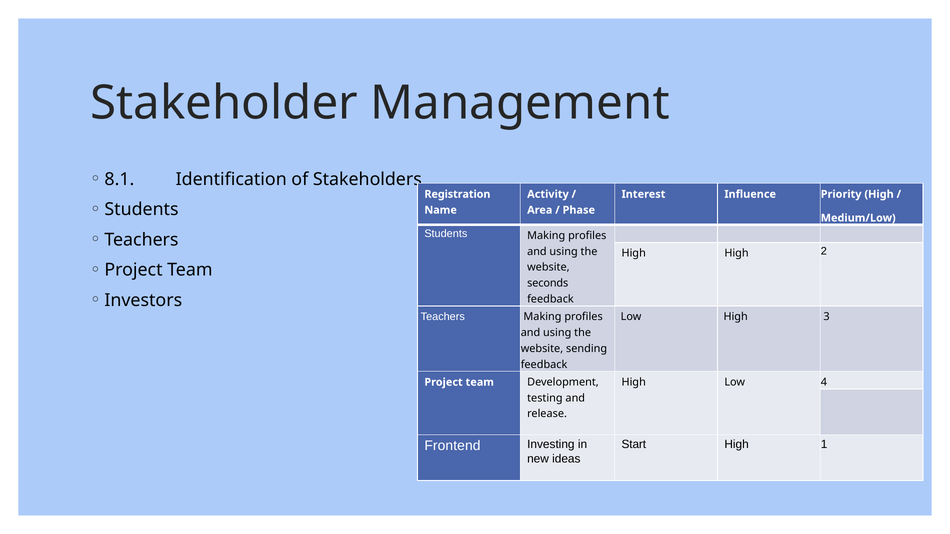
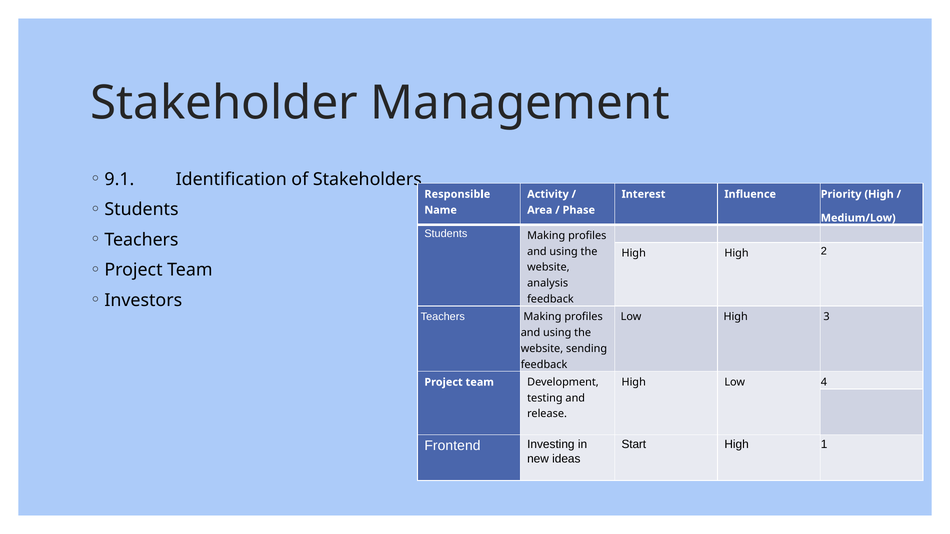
8.1: 8.1 -> 9.1
Registration: Registration -> Responsible
seconds: seconds -> analysis
